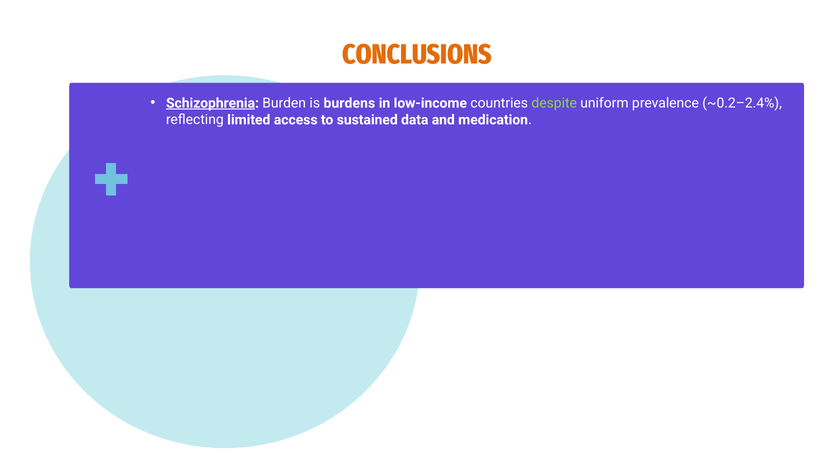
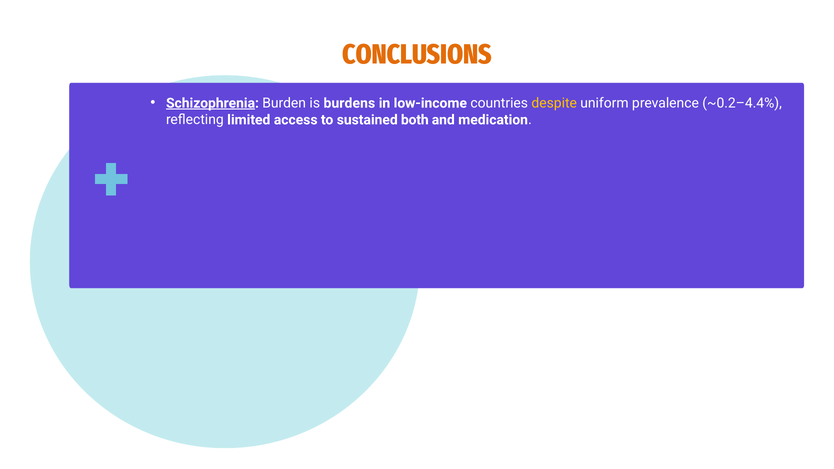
despite colour: light green -> yellow
~0.2–2.4%: ~0.2–2.4% -> ~0.2–4.4%
data: data -> both
